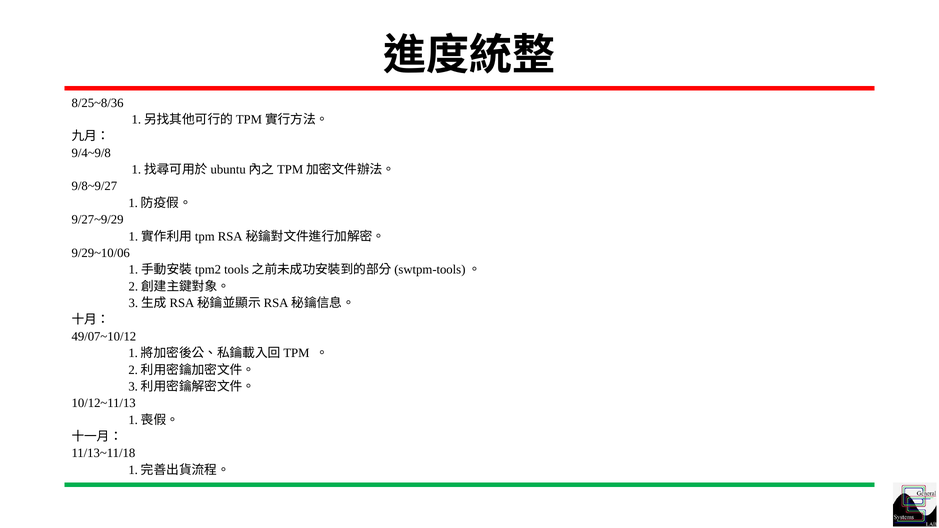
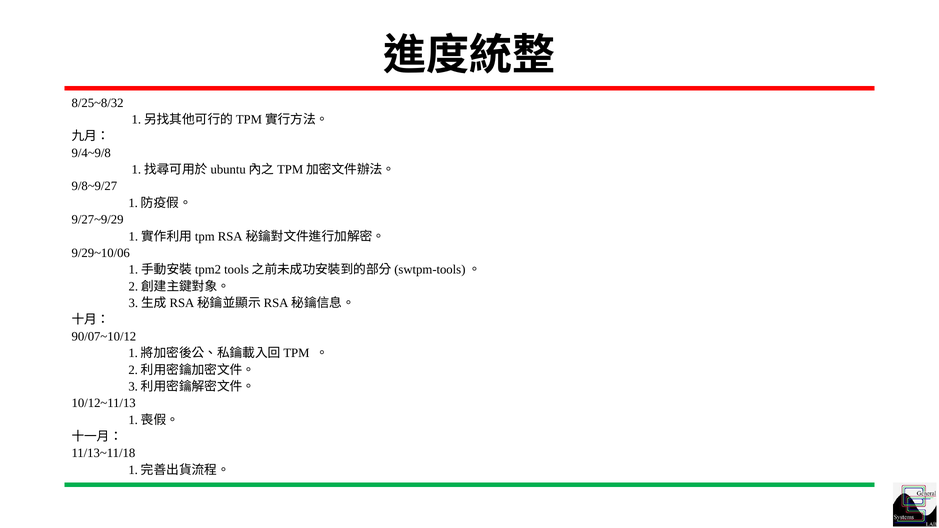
8/25~8/36: 8/25~8/36 -> 8/25~8/32
49/07~10/12: 49/07~10/12 -> 90/07~10/12
